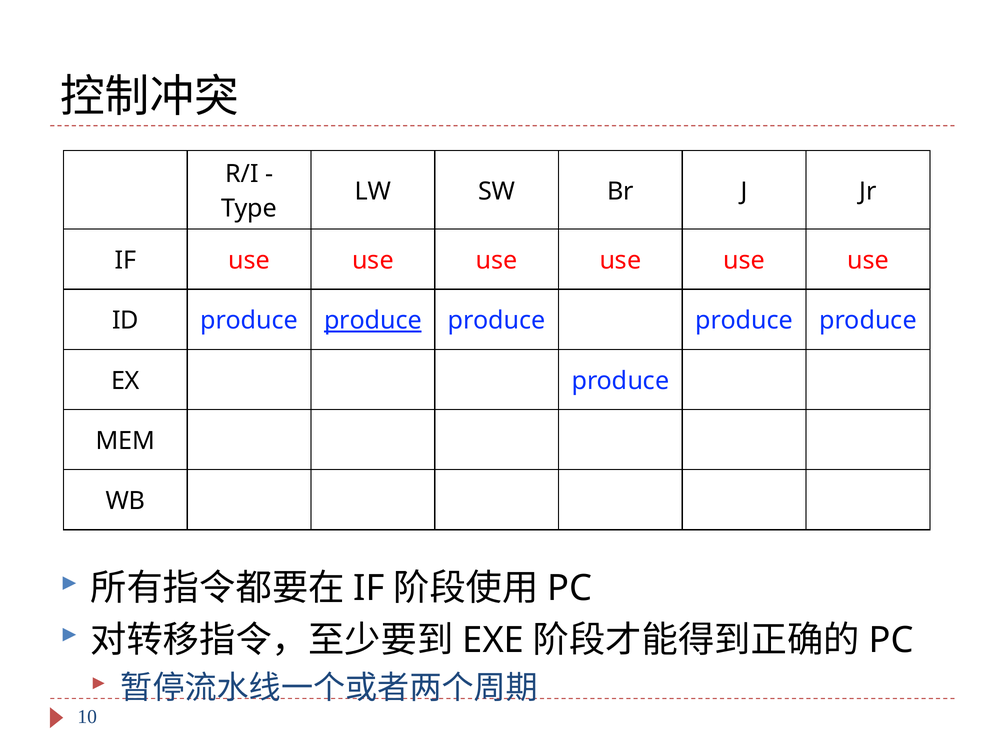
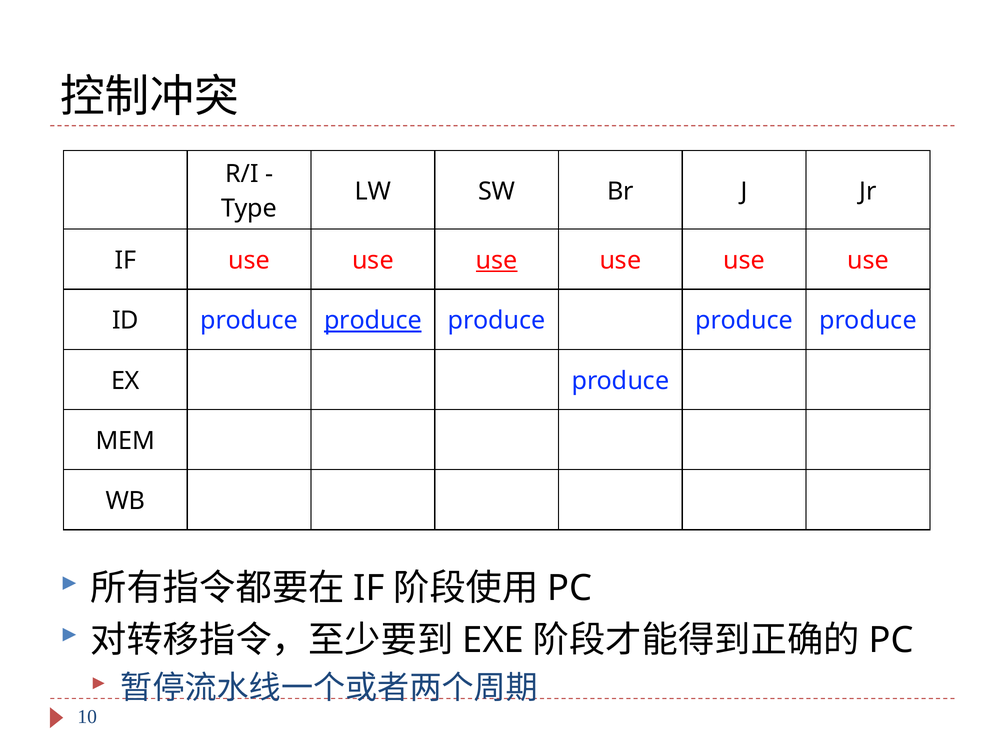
use at (497, 260) underline: none -> present
